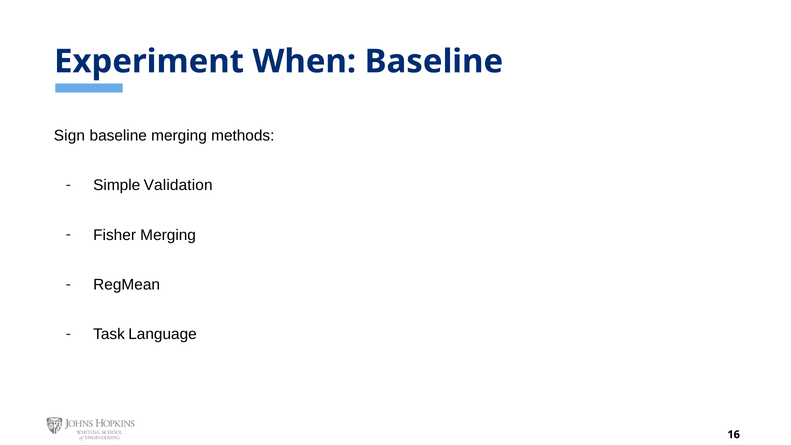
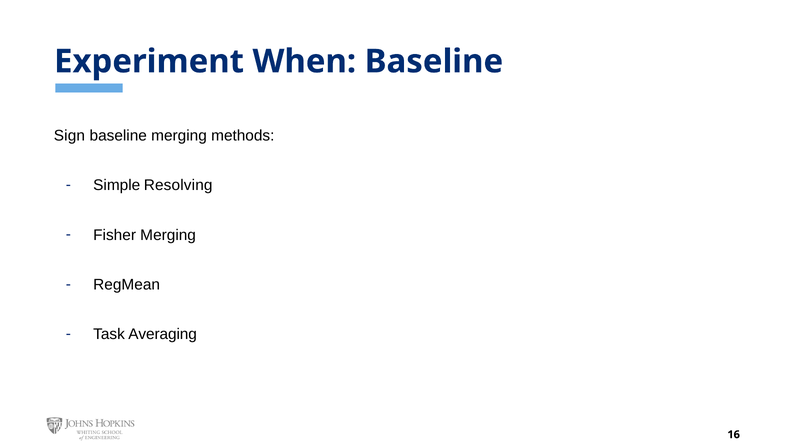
Validation: Validation -> Resolving
Language: Language -> Averaging
